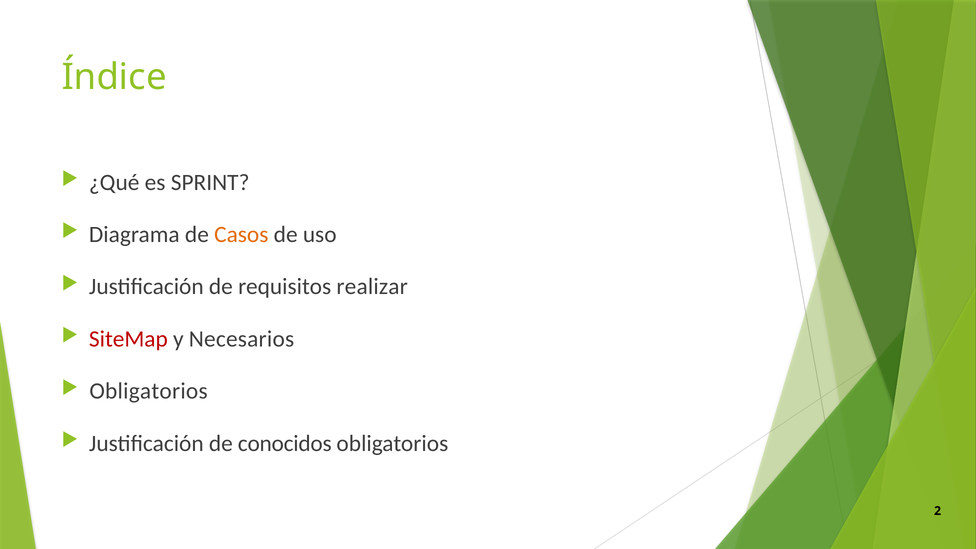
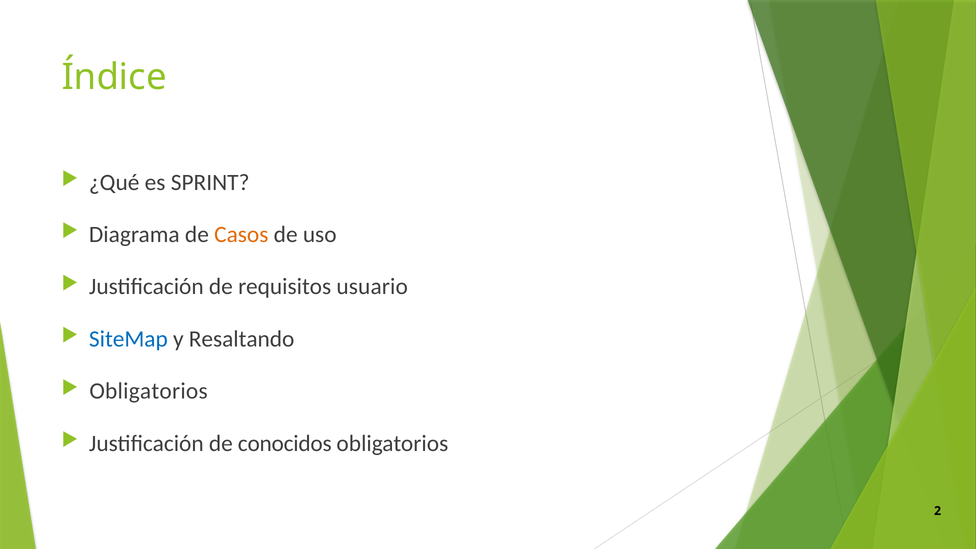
realizar: realizar -> usuario
SiteMap colour: red -> blue
Necesarios: Necesarios -> Resaltando
